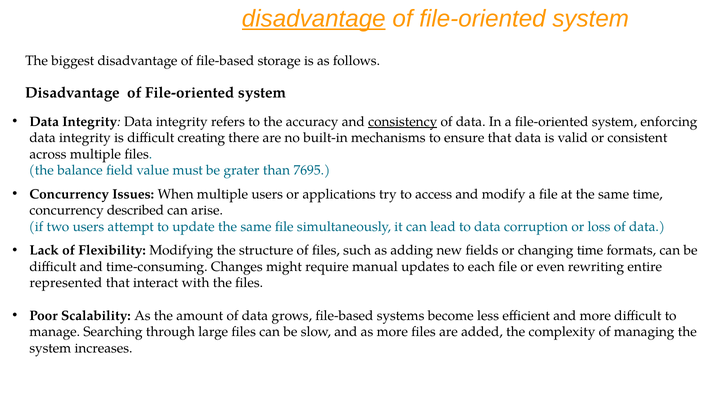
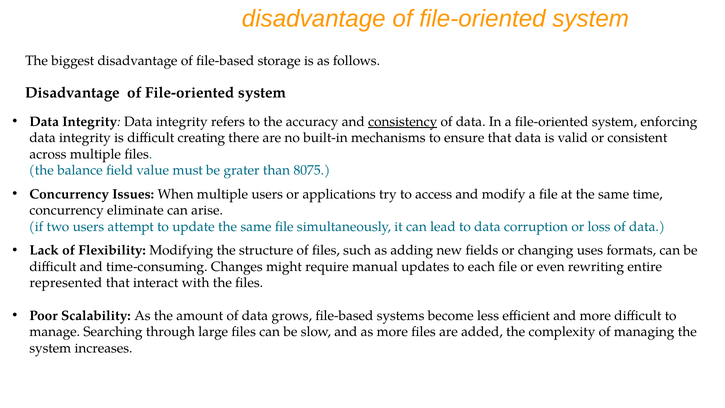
disadvantage at (314, 19) underline: present -> none
7695: 7695 -> 8075
described: described -> eliminate
changing time: time -> uses
